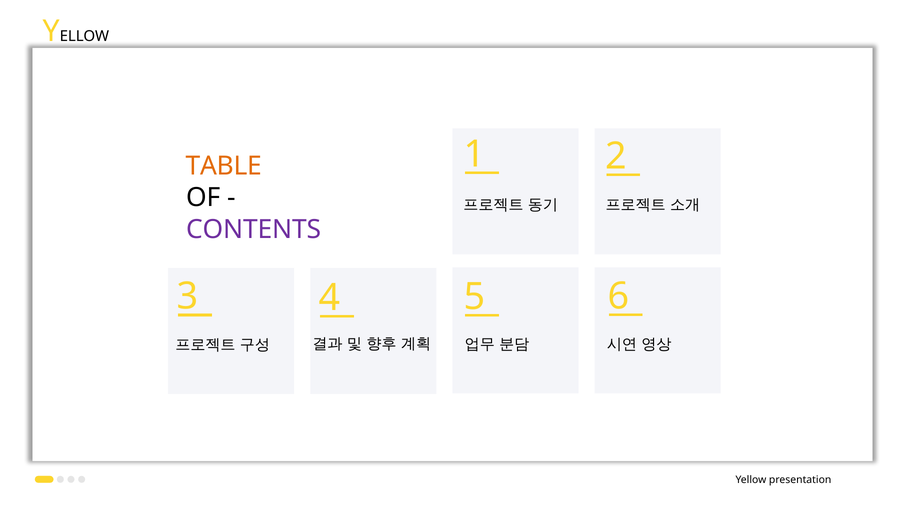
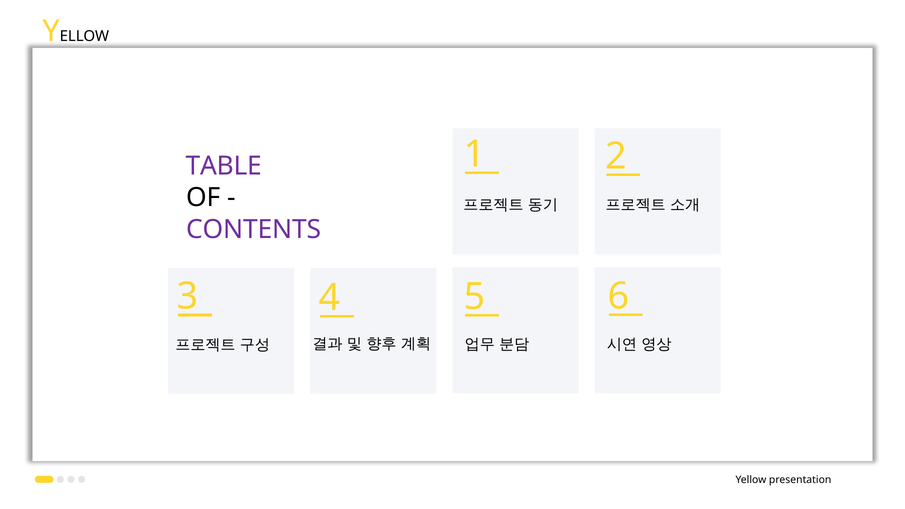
TABLE colour: orange -> purple
